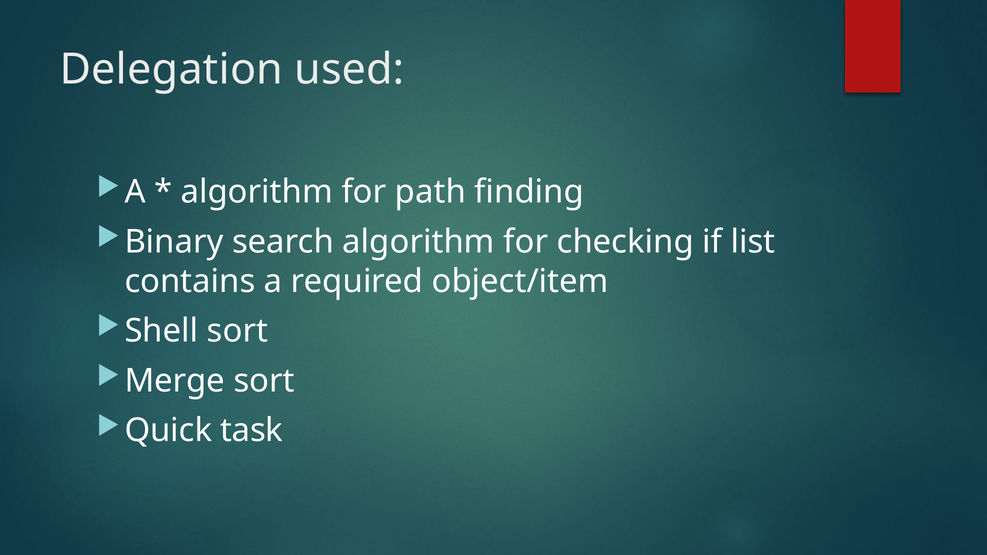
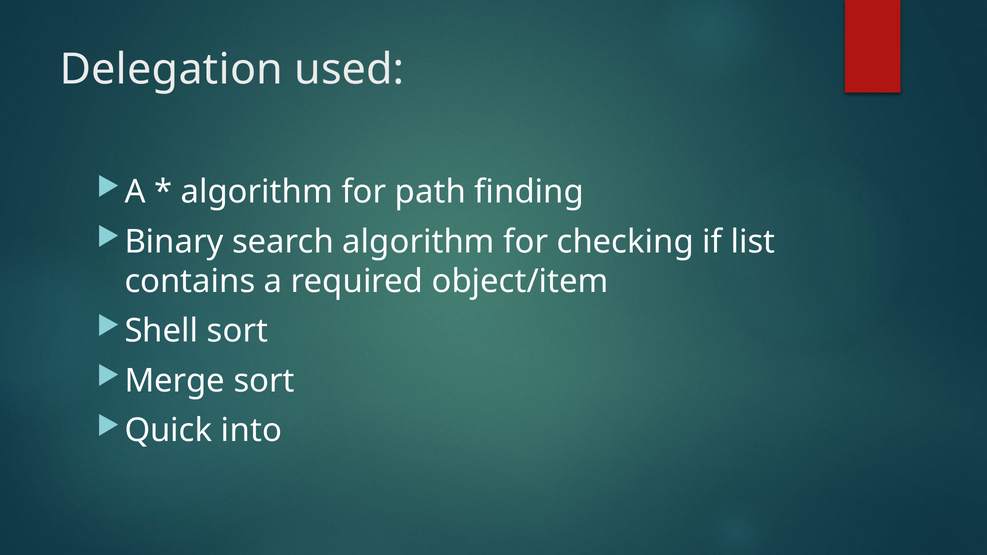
task: task -> into
